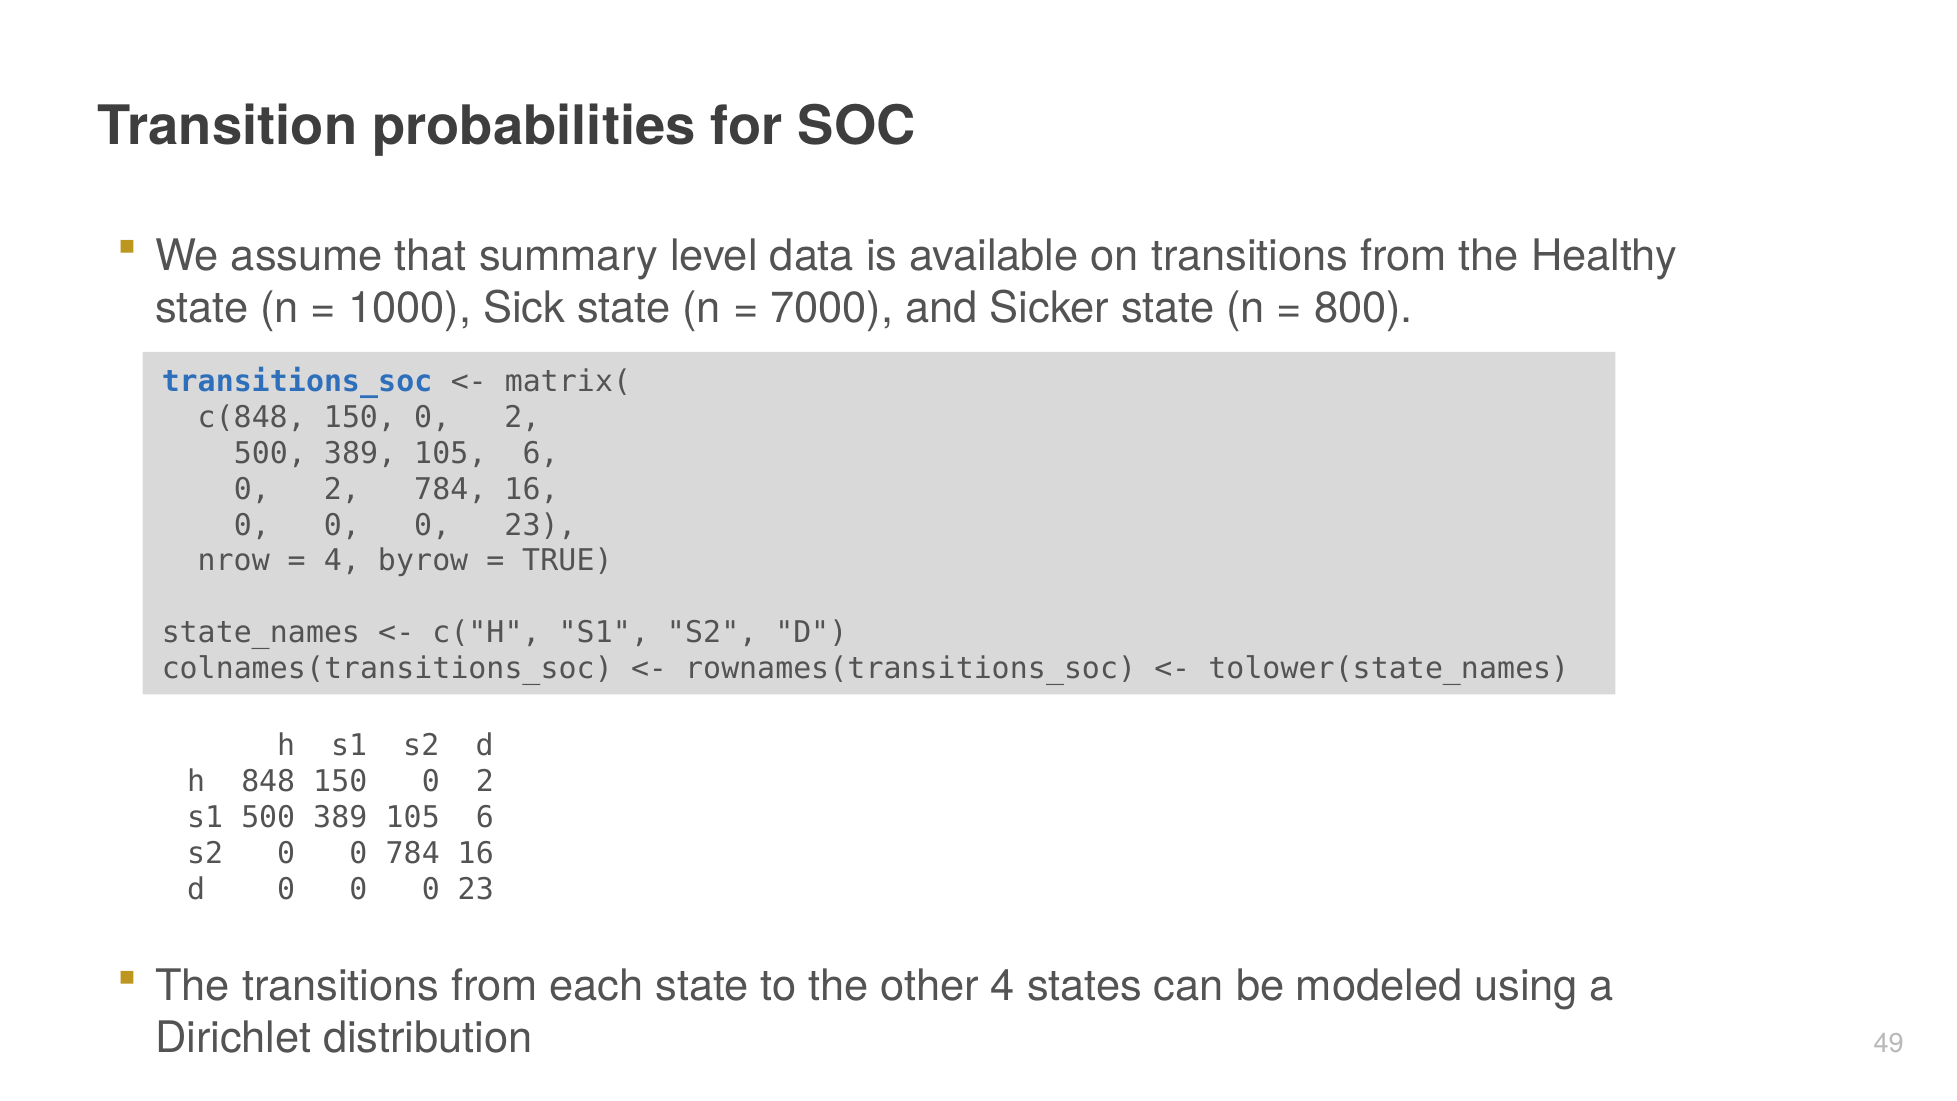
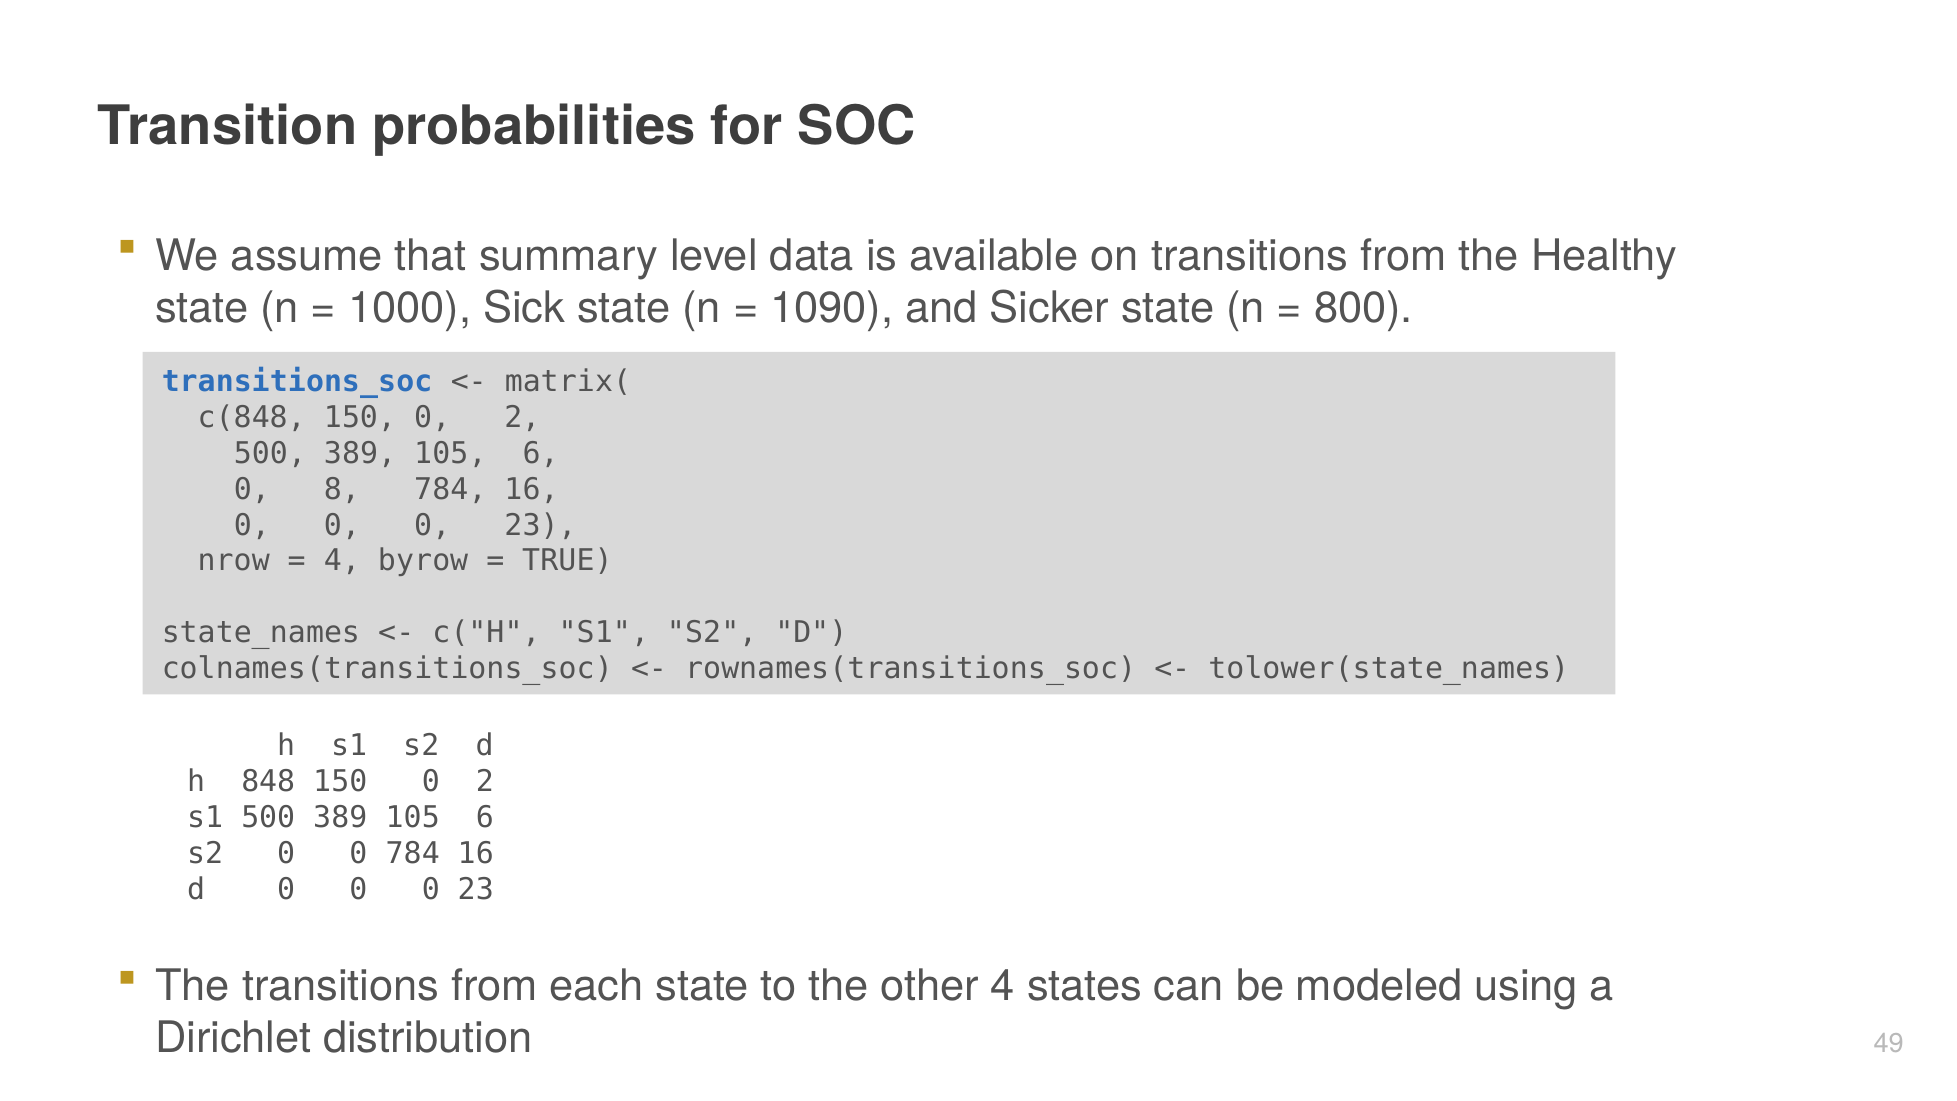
7000: 7000 -> 1090
2 at (342, 489): 2 -> 8
